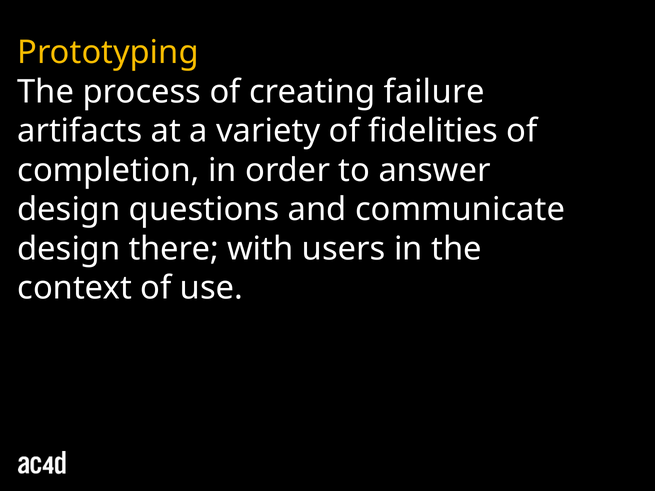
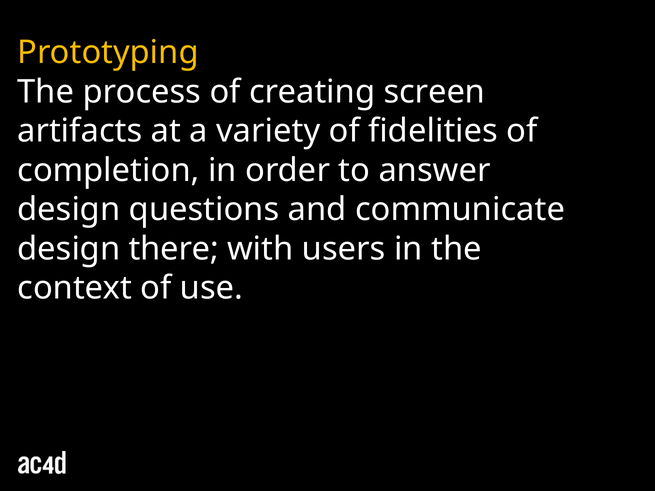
failure: failure -> screen
